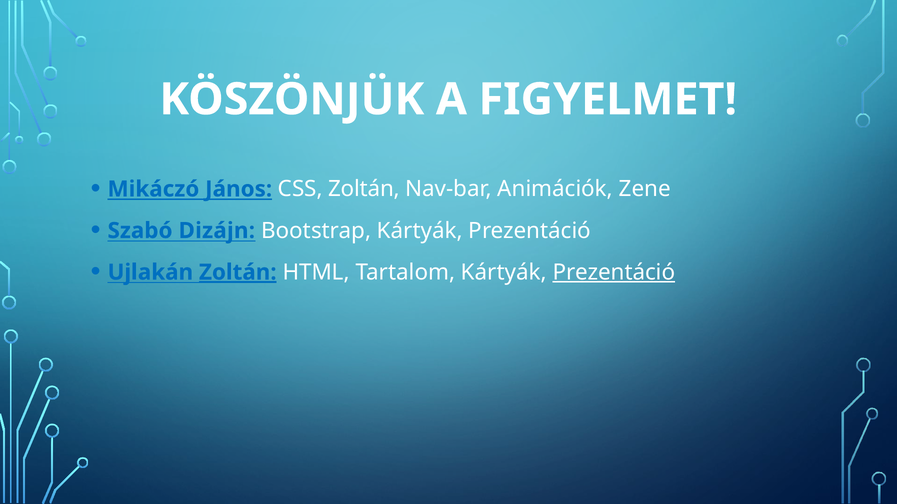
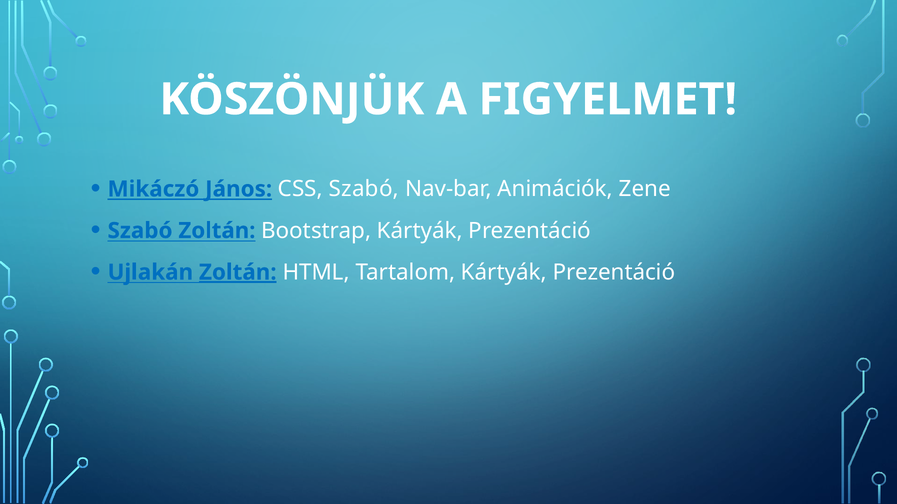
CSS Zoltán: Zoltán -> Szabó
Szabó Dizájn: Dizájn -> Zoltán
Prezentáció at (614, 273) underline: present -> none
